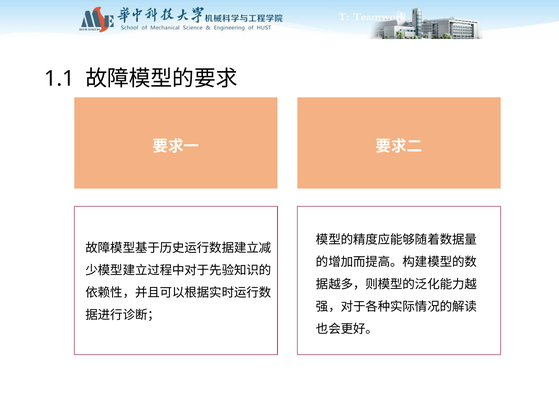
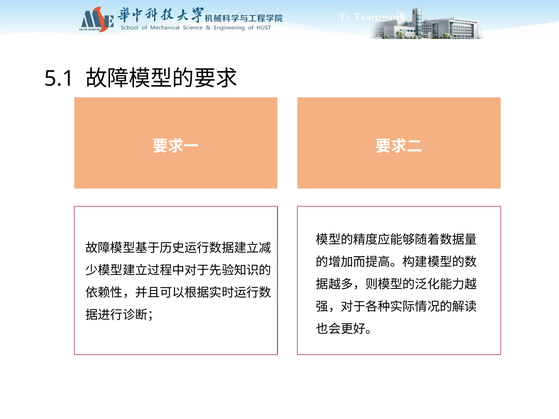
1.1: 1.1 -> 5.1
